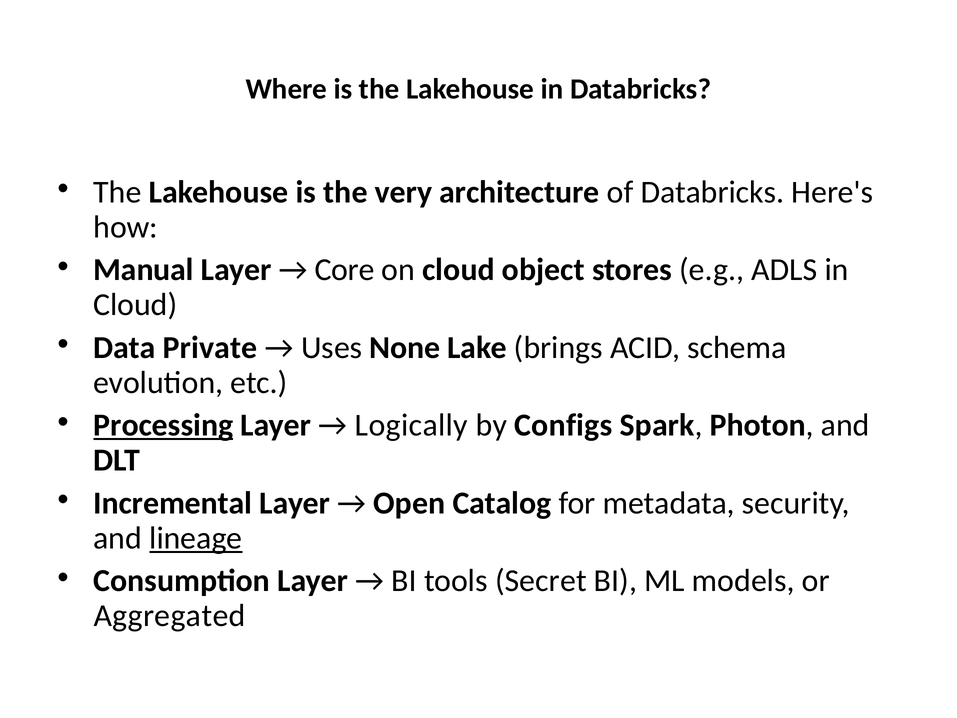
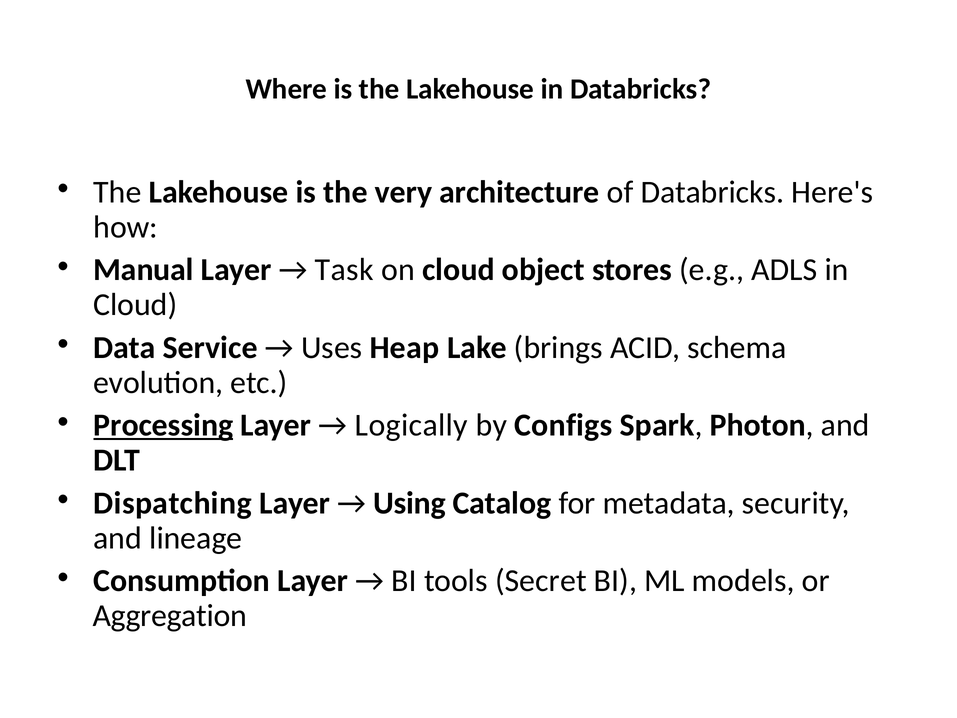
Core: Core -> Task
Private: Private -> Service
None: None -> Heap
Incremental: Incremental -> Dispatching
Open: Open -> Using
lineage underline: present -> none
Aggregated: Aggregated -> Aggregation
